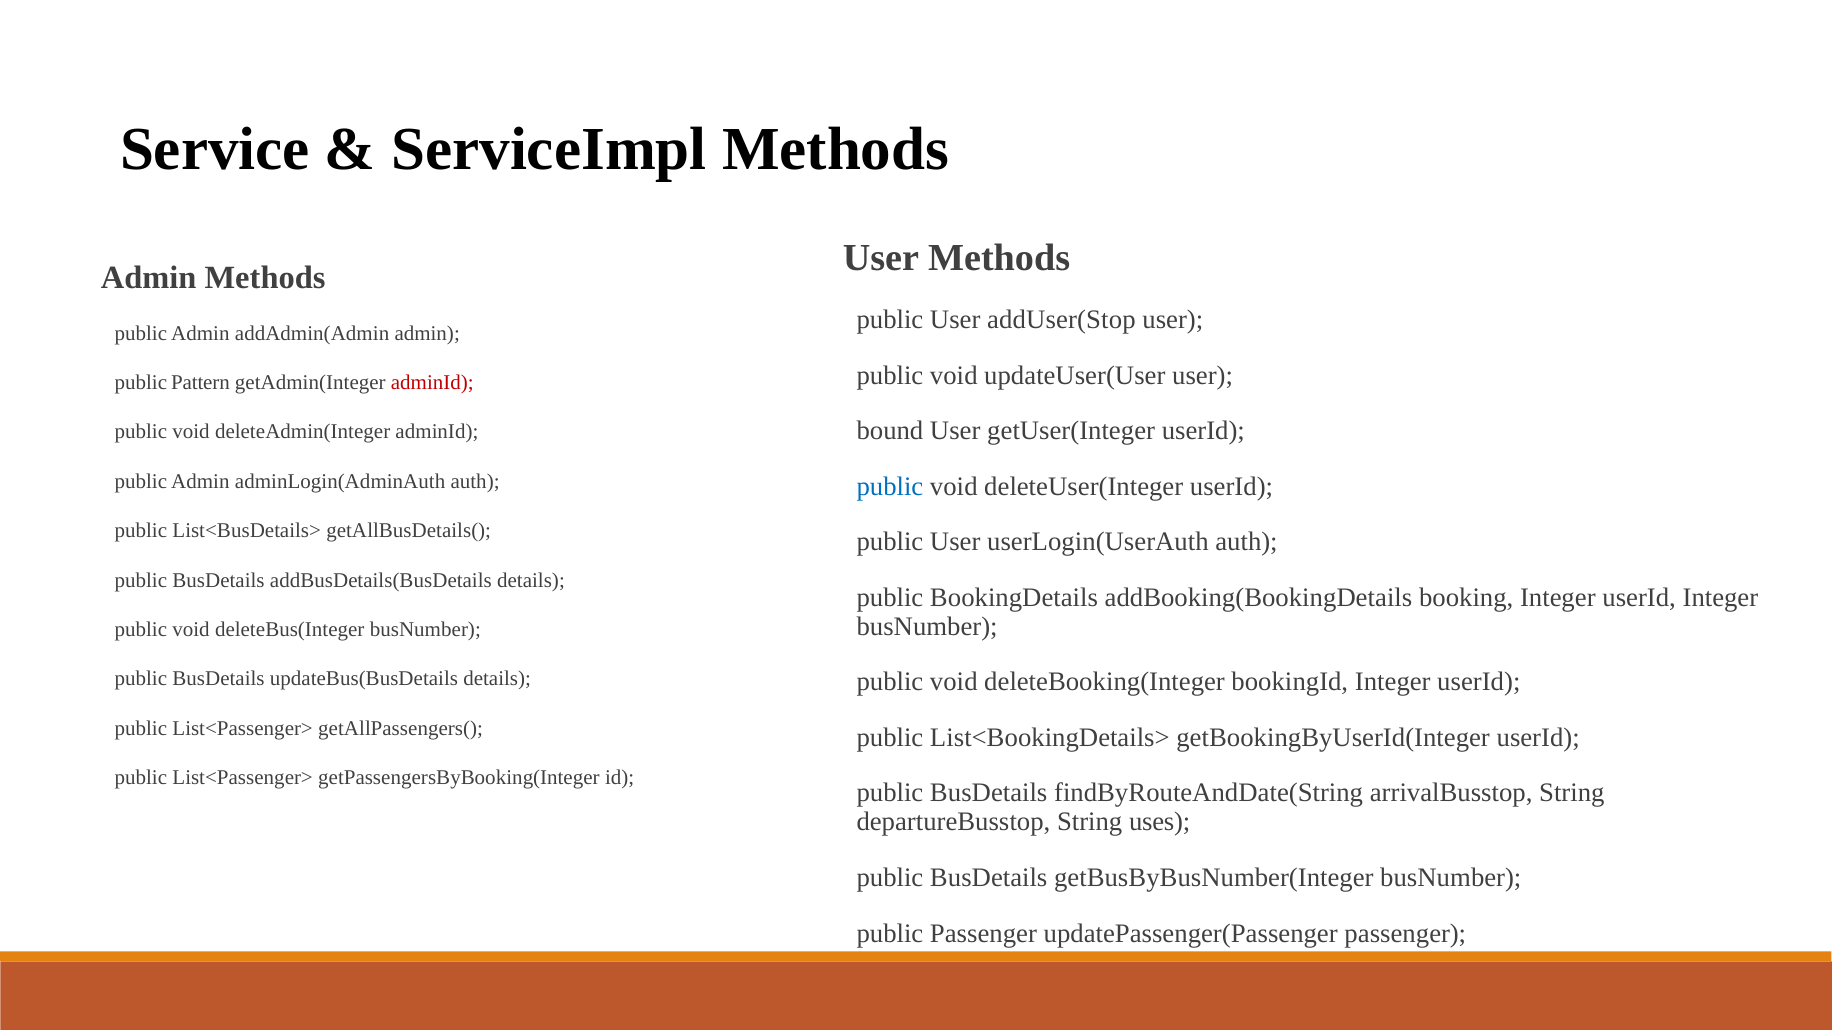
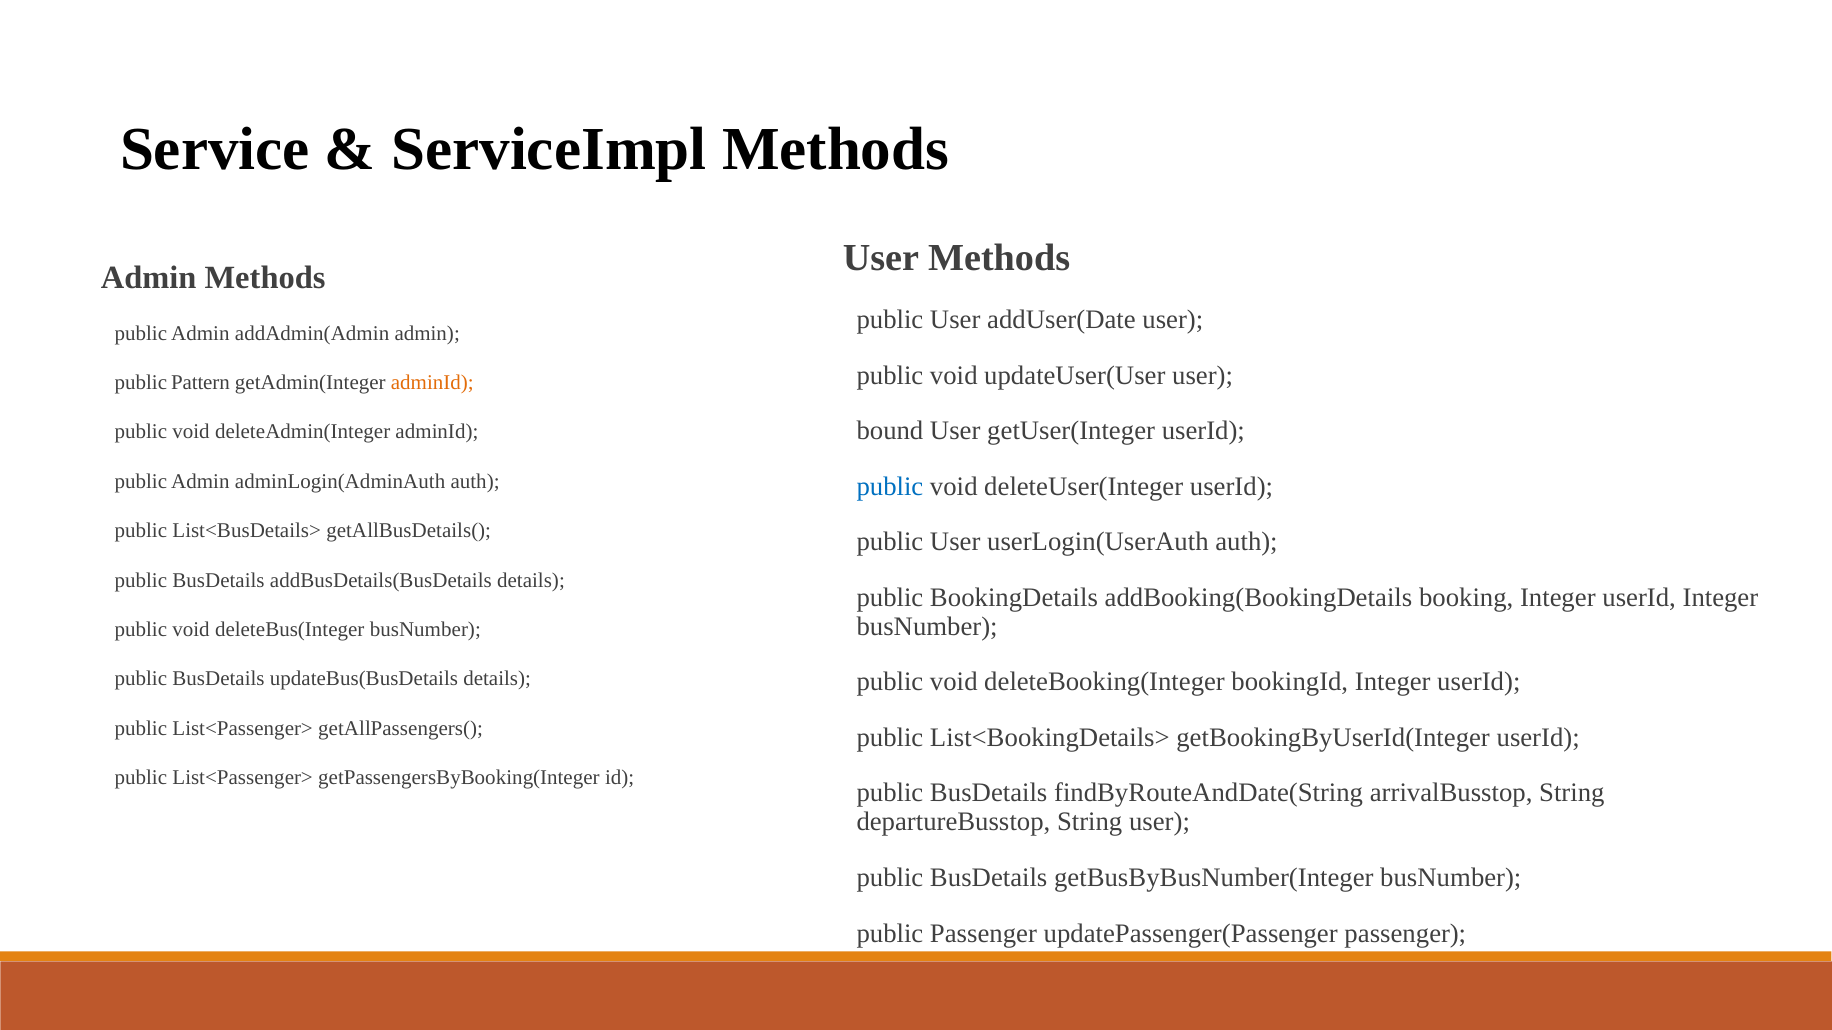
addUser(Stop: addUser(Stop -> addUser(Date
adminId at (432, 383) colour: red -> orange
String uses: uses -> user
